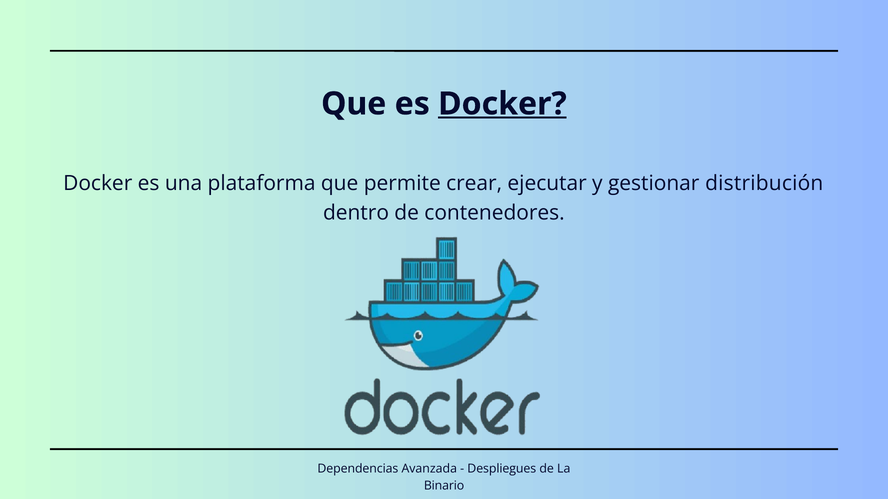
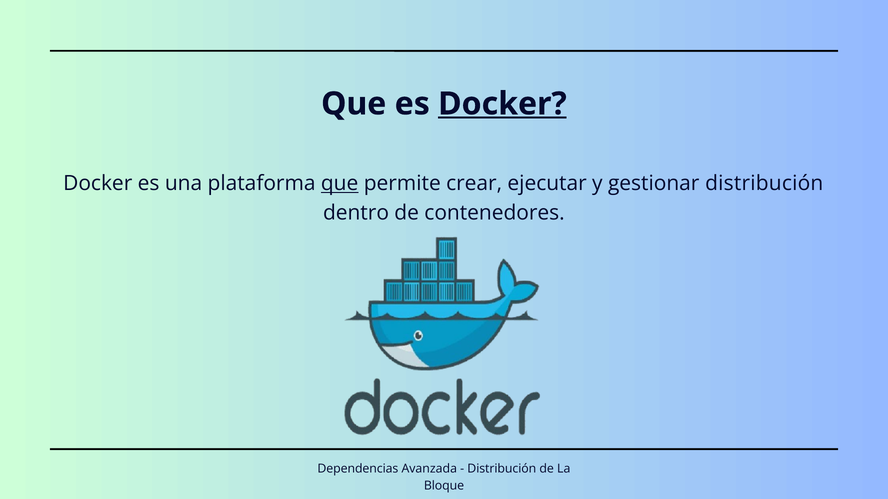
que at (340, 184) underline: none -> present
Despliegues at (502, 469): Despliegues -> Distribución
Binario: Binario -> Bloque
